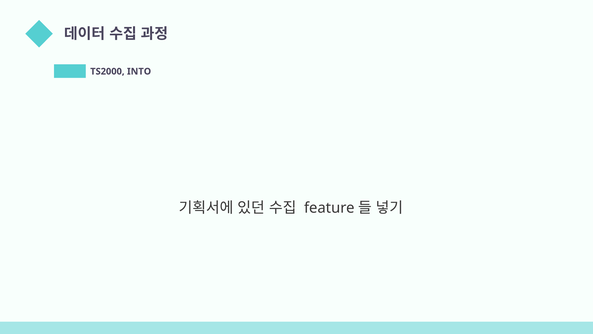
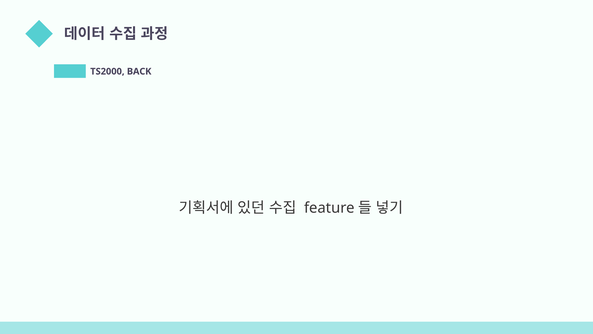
INTO: INTO -> BACK
